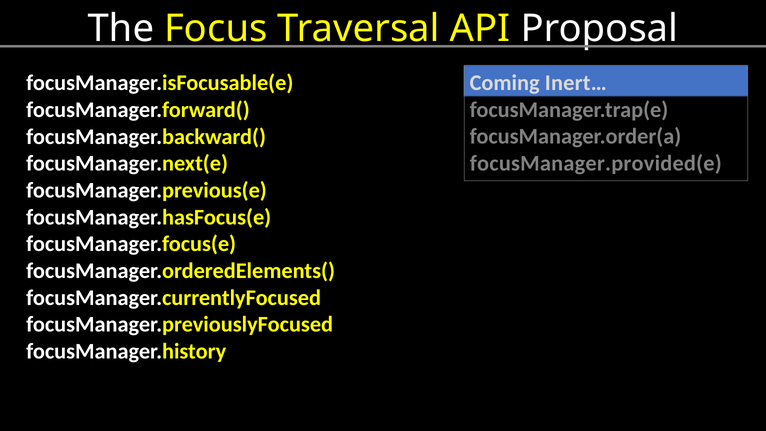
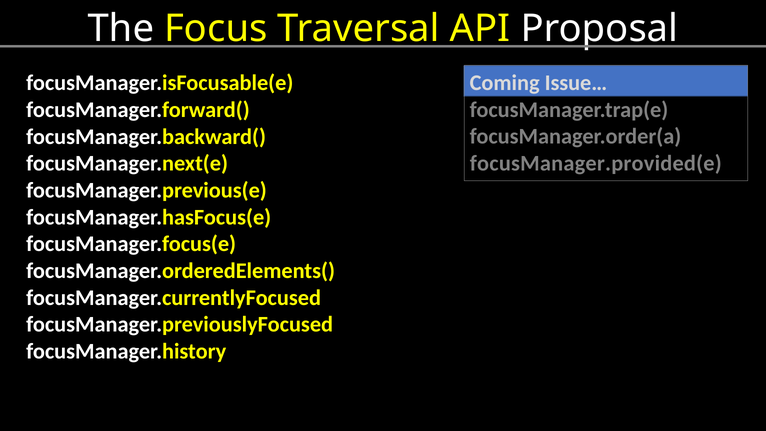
Inert…: Inert… -> Issue…
